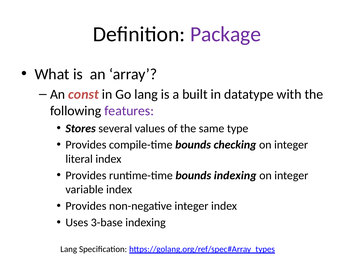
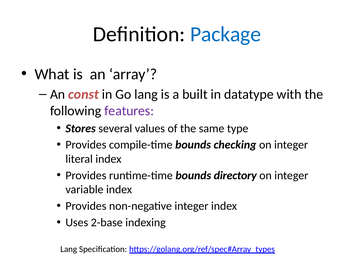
Package colour: purple -> blue
bounds indexing: indexing -> directory
3-base: 3-base -> 2-base
